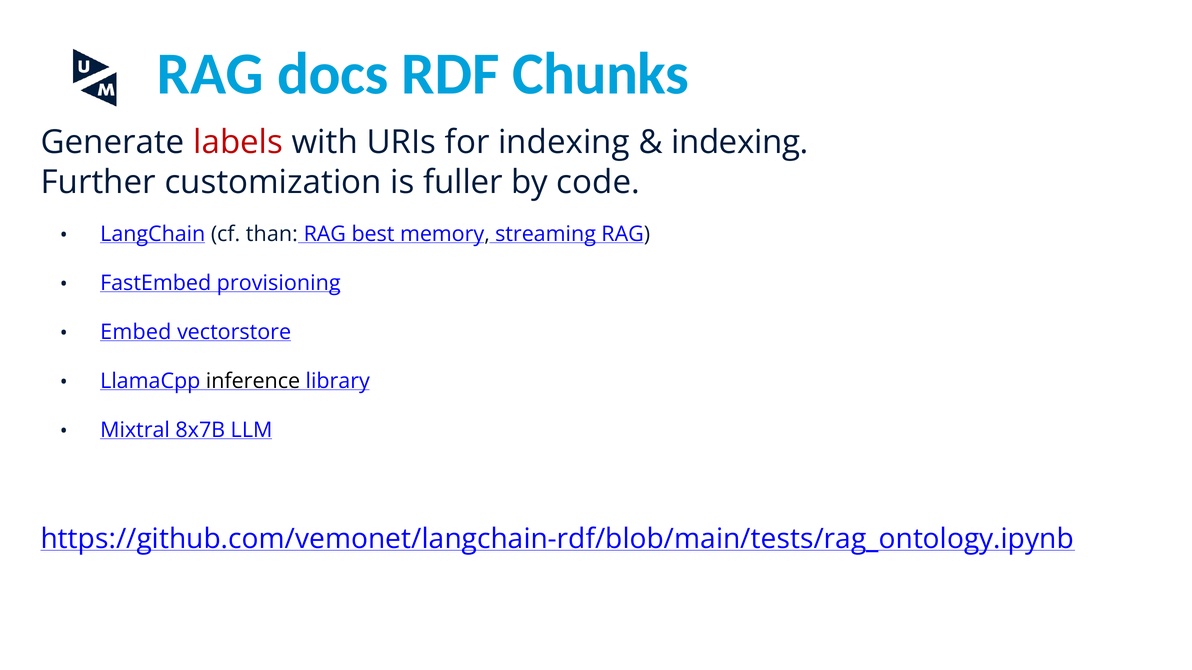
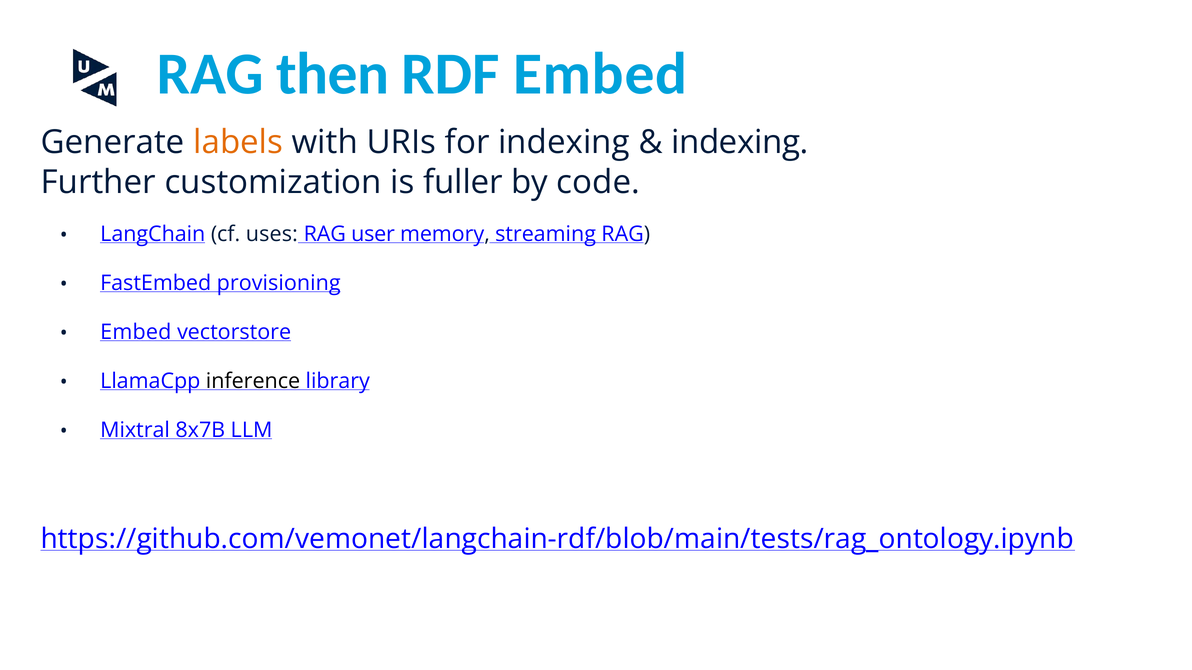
docs: docs -> then
RDF Chunks: Chunks -> Embed
labels colour: red -> orange
than: than -> uses
best: best -> user
